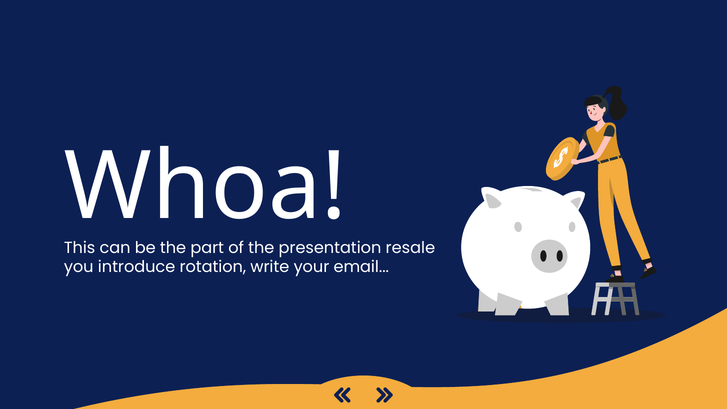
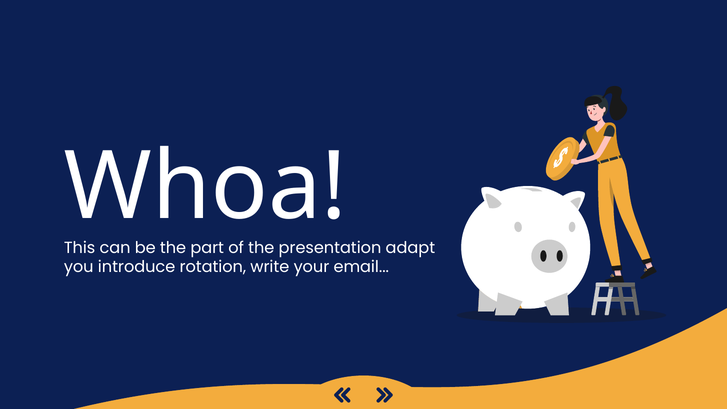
resale: resale -> adapt
